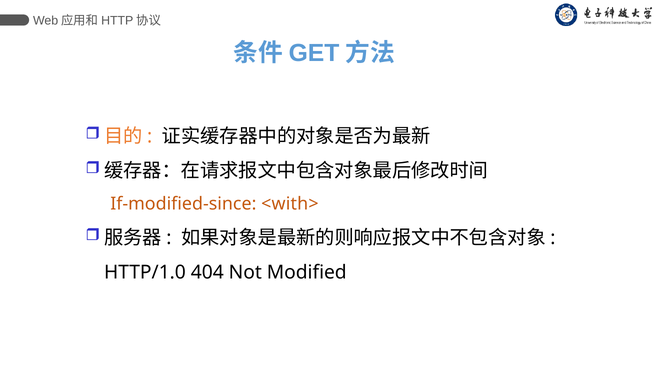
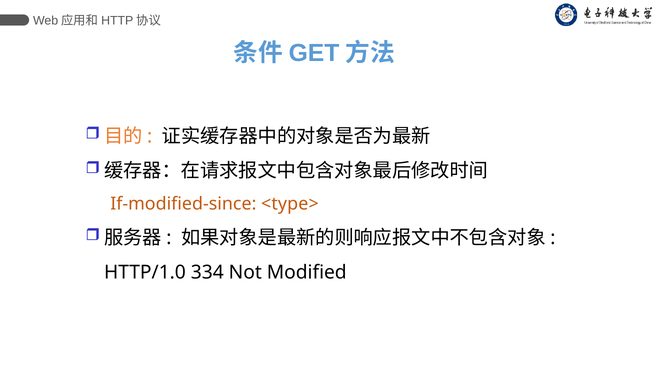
<with>: <with> -> <type>
404: 404 -> 334
